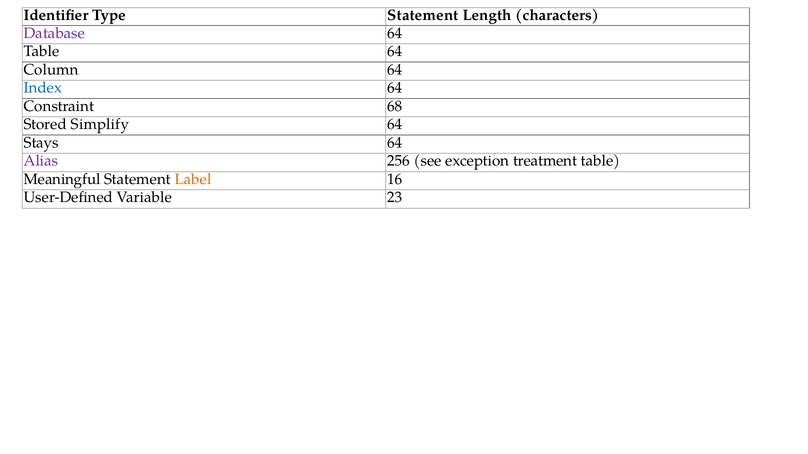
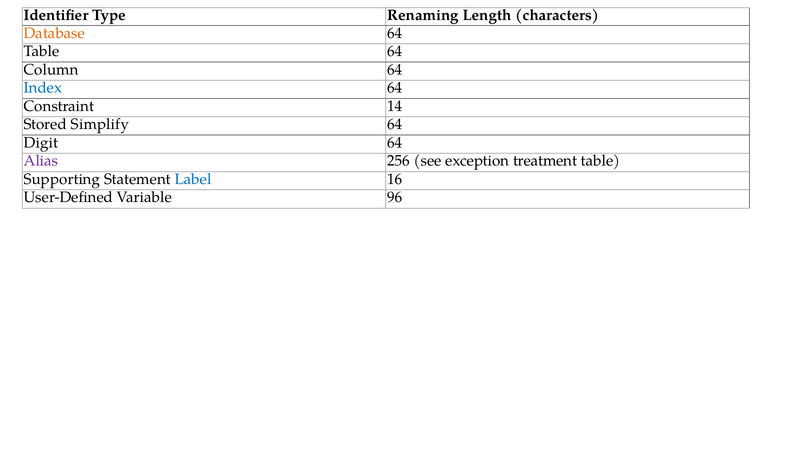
Type Statement: Statement -> Renaming
Database colour: purple -> orange
68: 68 -> 14
Stays: Stays -> Digit
Meaningful: Meaningful -> Supporting
Label colour: orange -> blue
23: 23 -> 96
